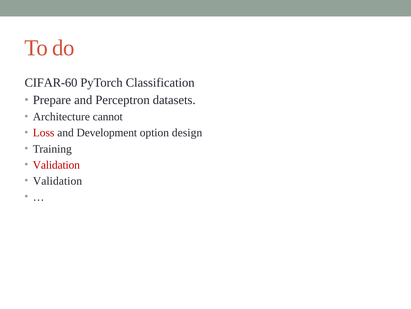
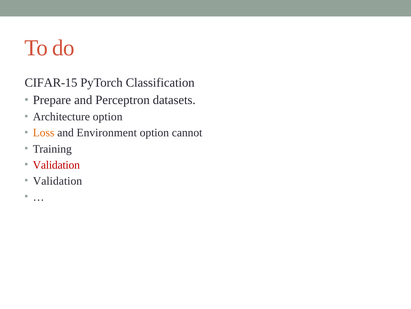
CIFAR-60: CIFAR-60 -> CIFAR-15
Architecture cannot: cannot -> option
Loss colour: red -> orange
Development: Development -> Environment
design: design -> cannot
